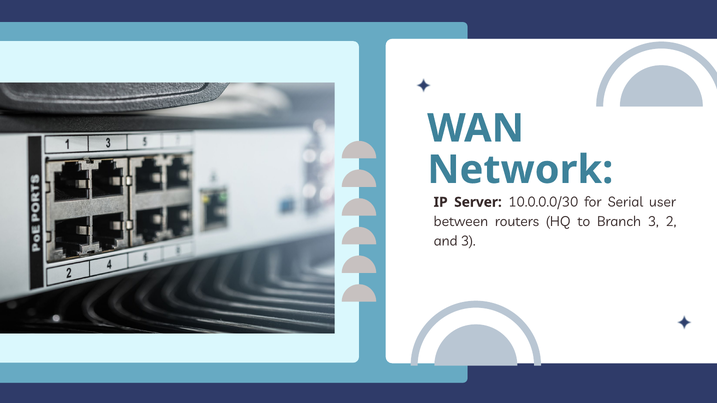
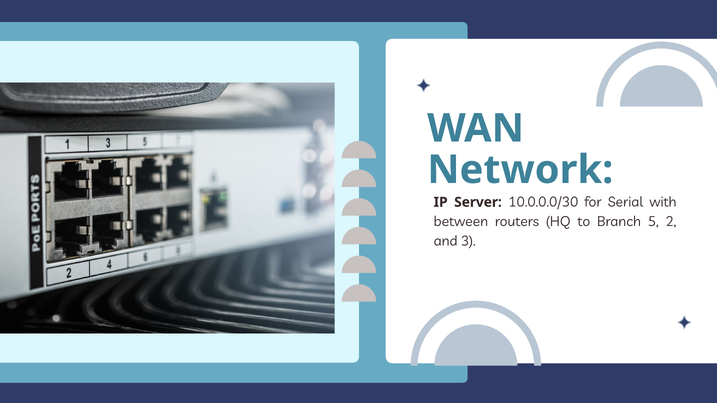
user: user -> with
Branch 3: 3 -> 5
